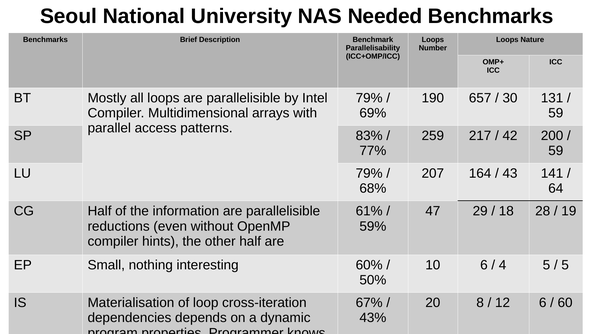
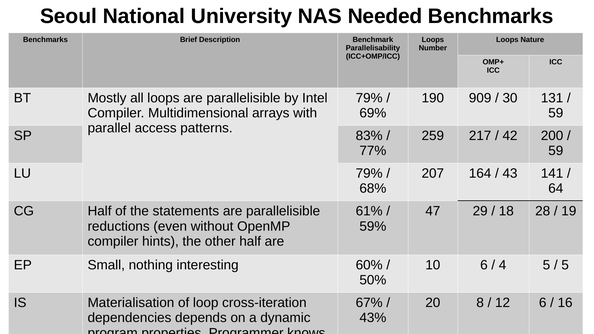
657: 657 -> 909
information: information -> statements
60: 60 -> 16
